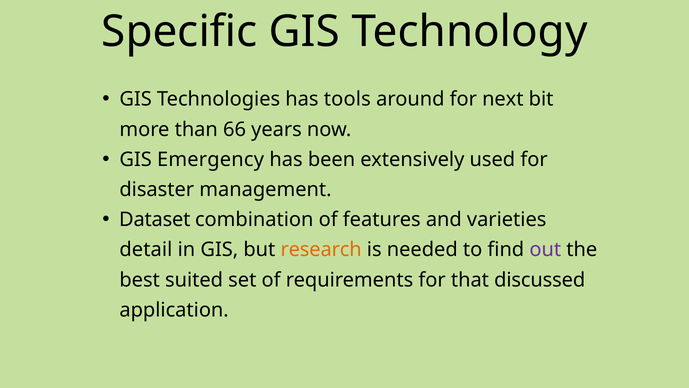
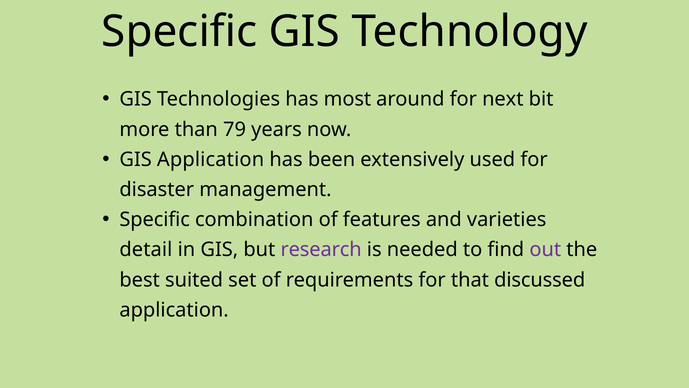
tools: tools -> most
66: 66 -> 79
GIS Emergency: Emergency -> Application
Dataset at (155, 219): Dataset -> Specific
research colour: orange -> purple
